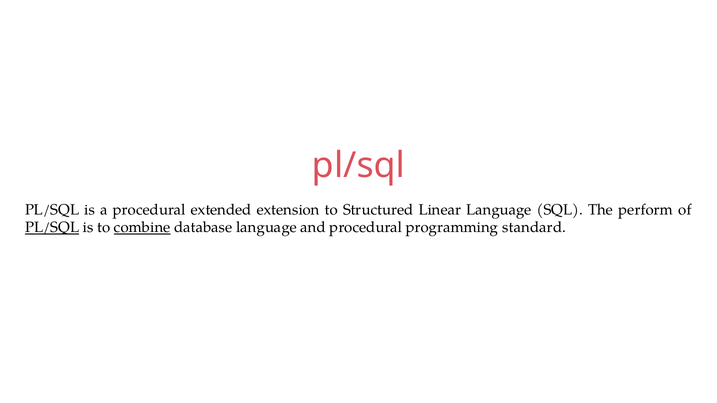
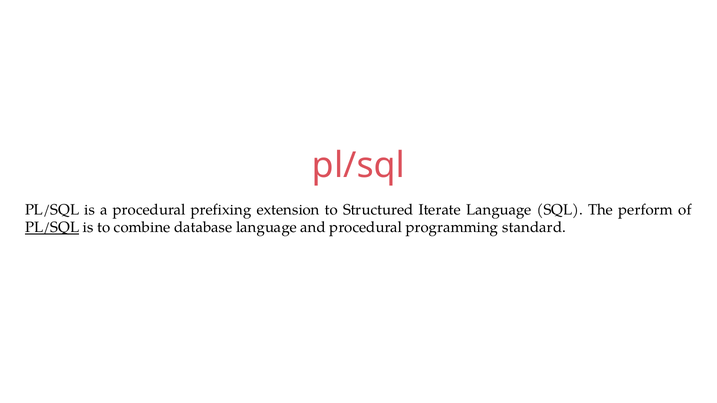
extended: extended -> prefixing
Linear: Linear -> Iterate
combine underline: present -> none
